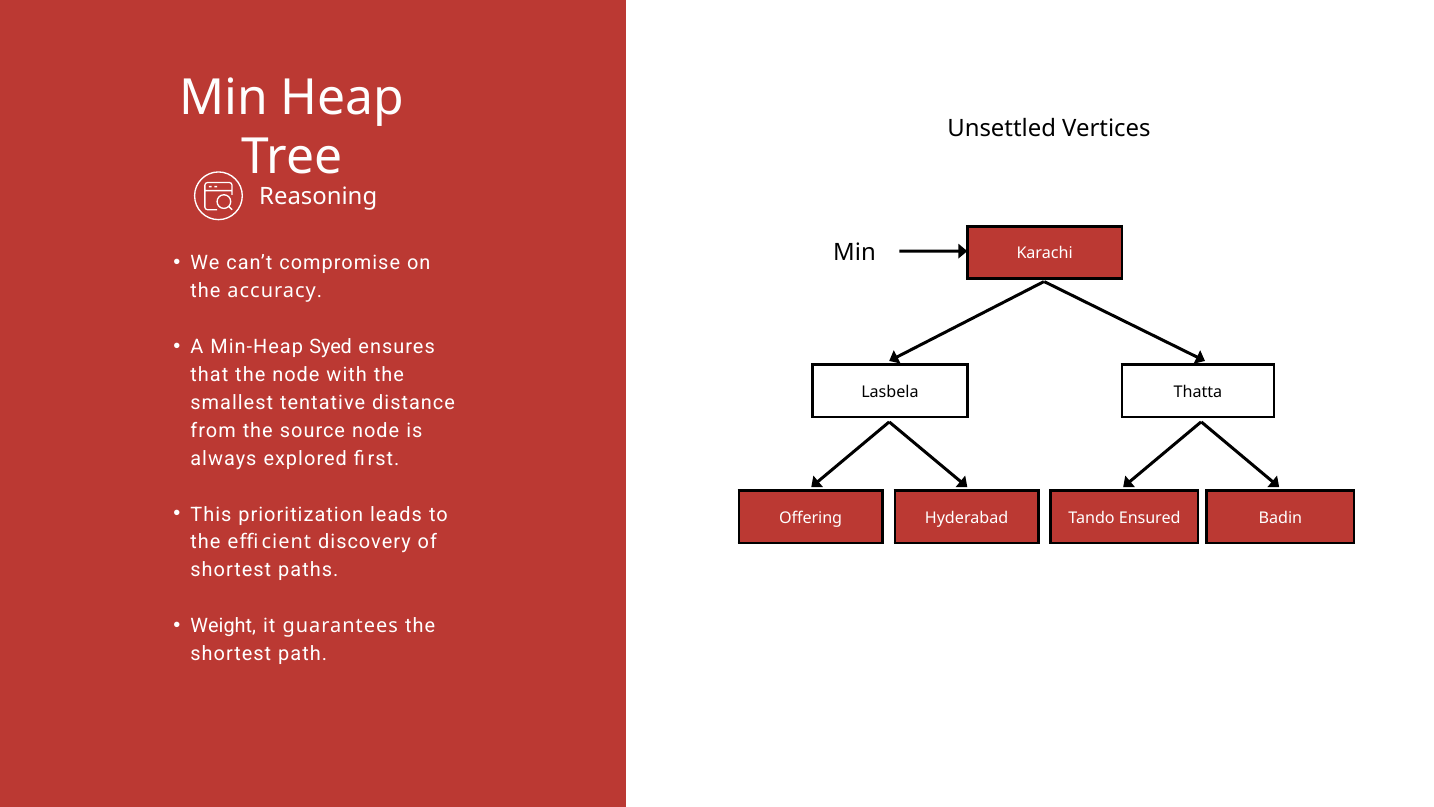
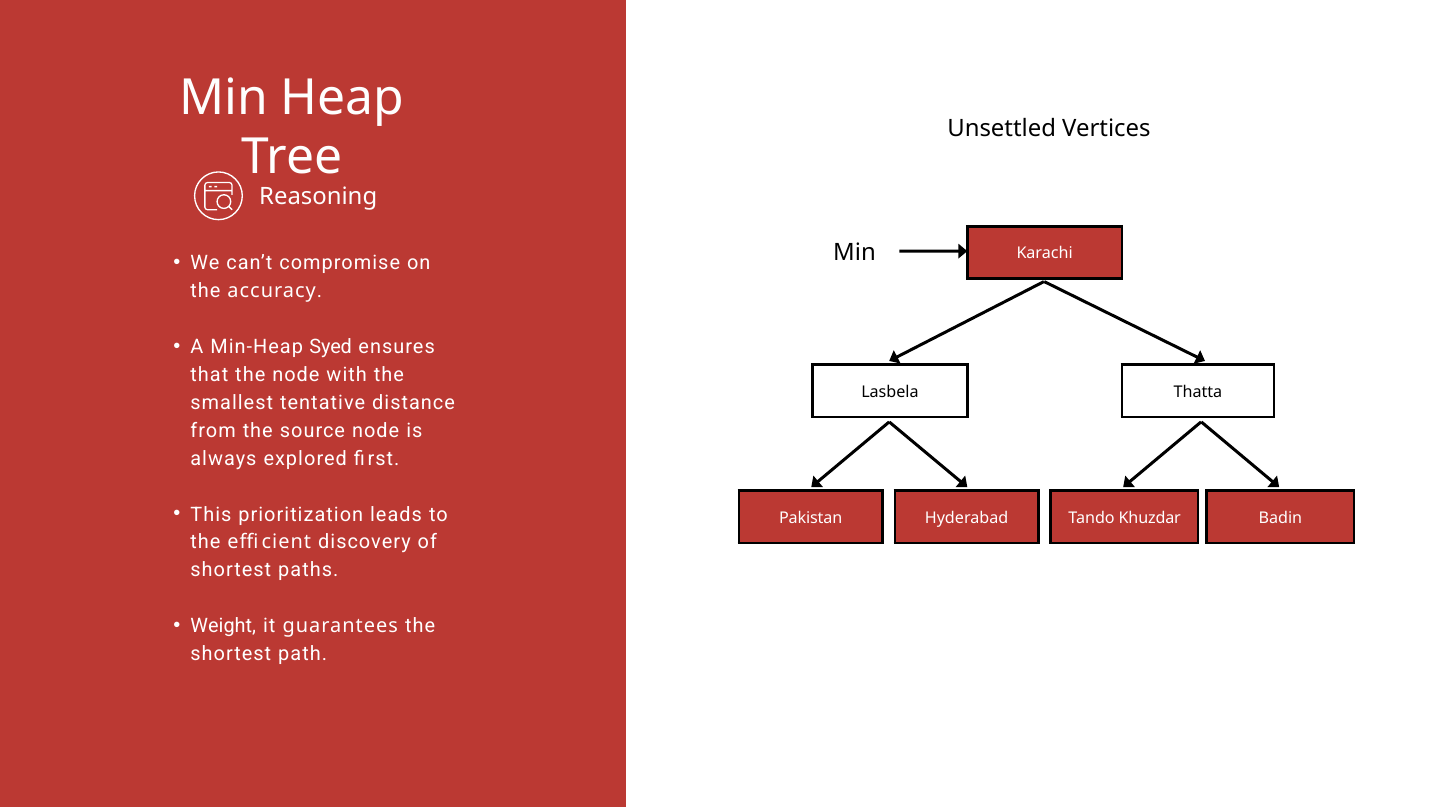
Offering: Offering -> Pakistan
Ensured: Ensured -> Khuzdar
